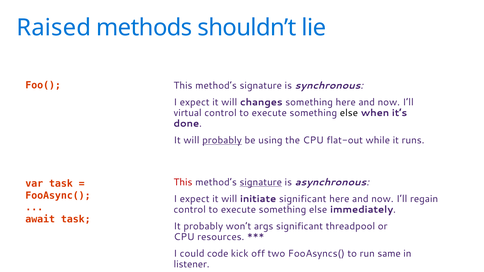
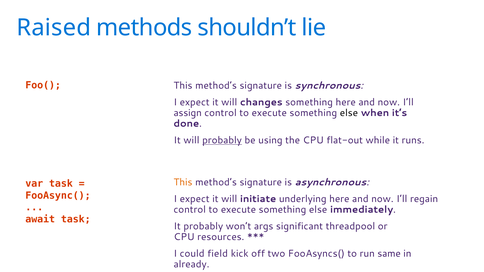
virtual: virtual -> assign
This at (183, 182) colour: red -> orange
signature at (261, 182) underline: present -> none
initiate significant: significant -> underlying
code: code -> field
listener: listener -> already
